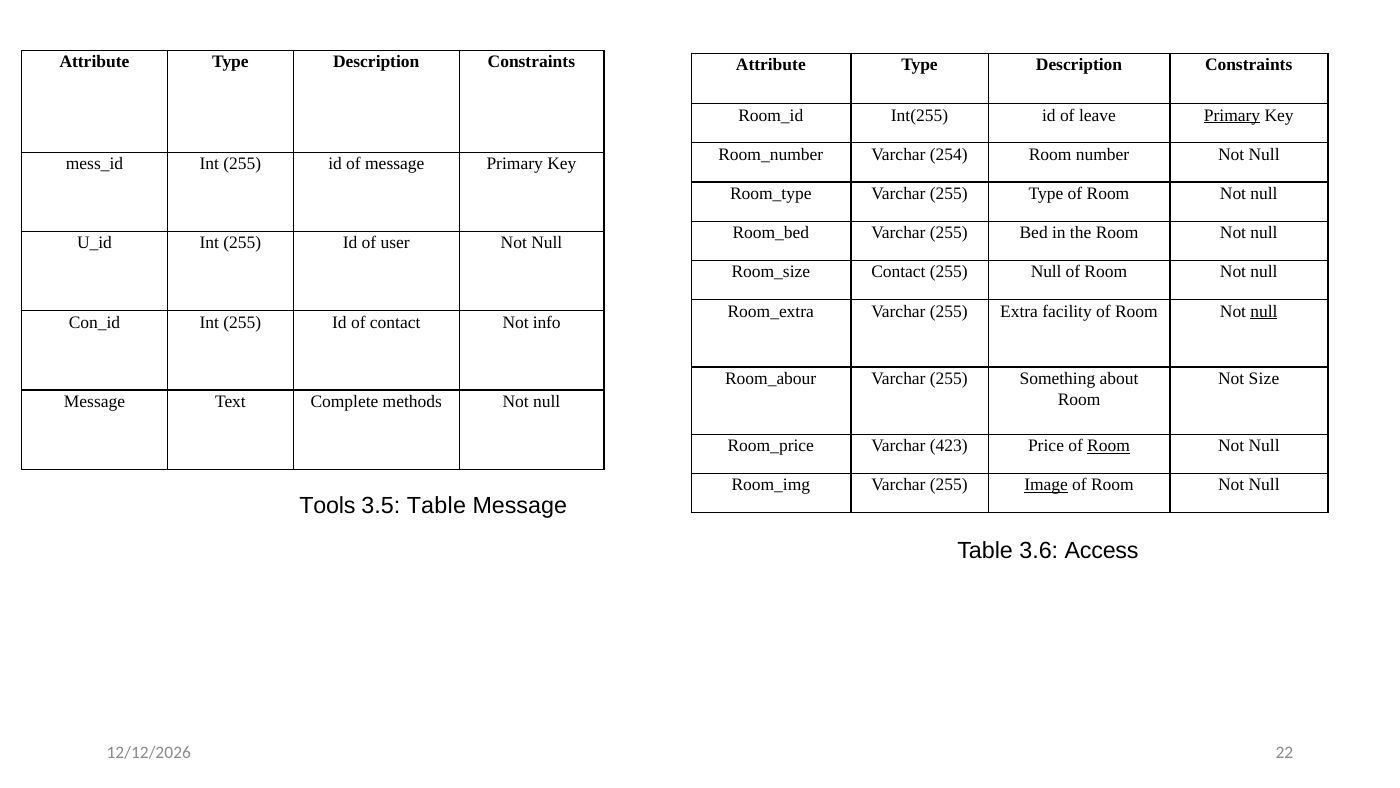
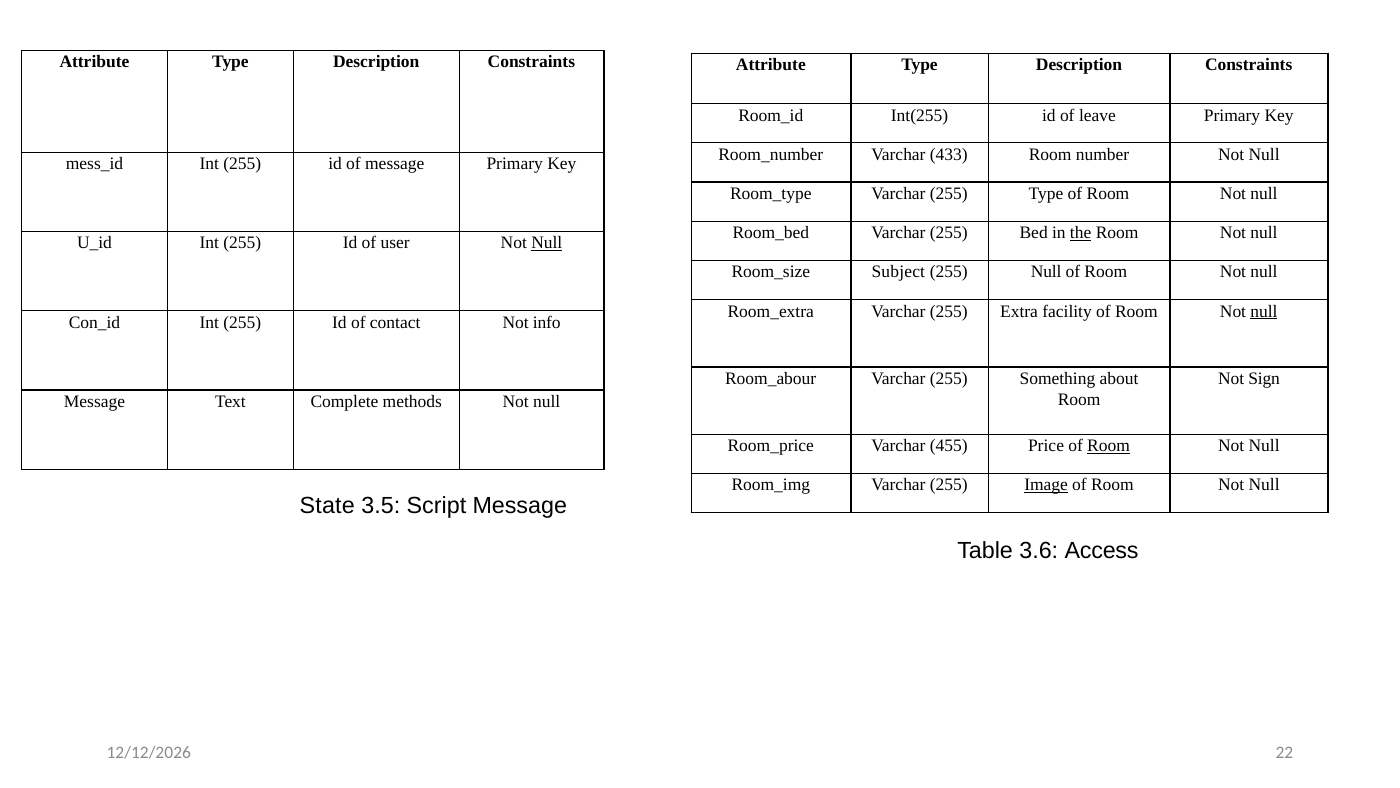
Primary at (1232, 115) underline: present -> none
254: 254 -> 433
the underline: none -> present
Null at (547, 243) underline: none -> present
Contact at (898, 272): Contact -> Subject
Size: Size -> Sign
423: 423 -> 455
Tools: Tools -> State
3.5 Table: Table -> Script
